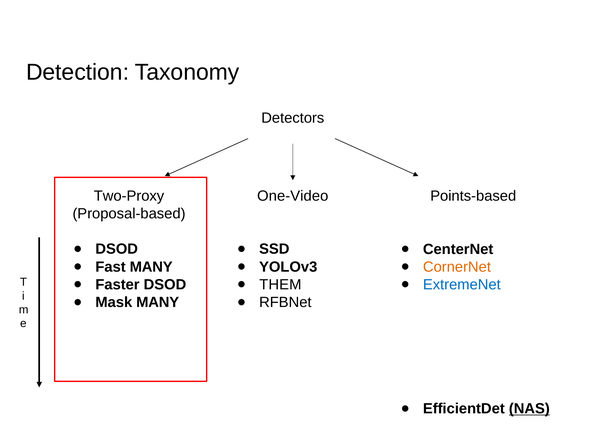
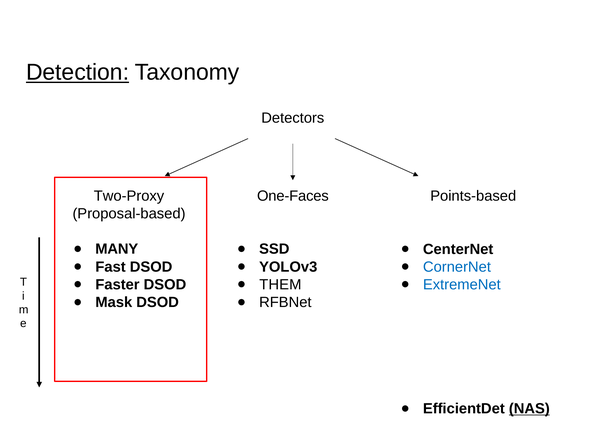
Detection underline: none -> present
One-Video: One-Video -> One-Faces
DSOD at (117, 249): DSOD -> MANY
Fast MANY: MANY -> DSOD
CornerNet colour: orange -> blue
Mask MANY: MANY -> DSOD
